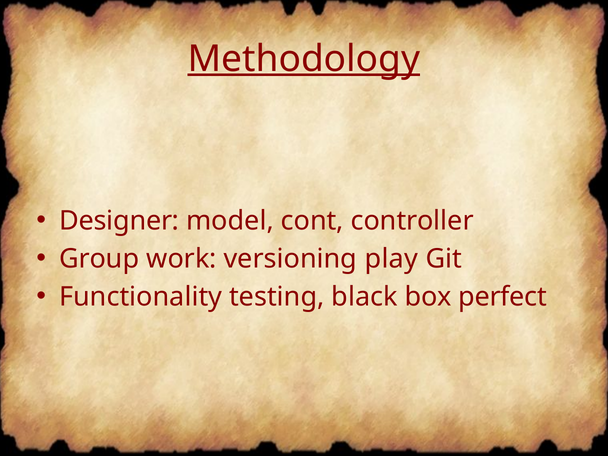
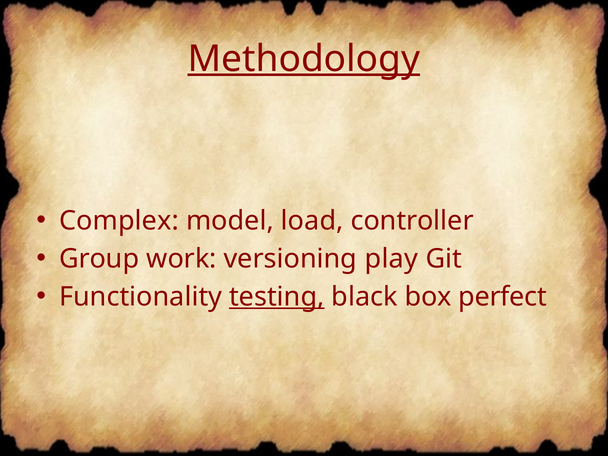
Designer: Designer -> Complex
cont: cont -> load
testing underline: none -> present
